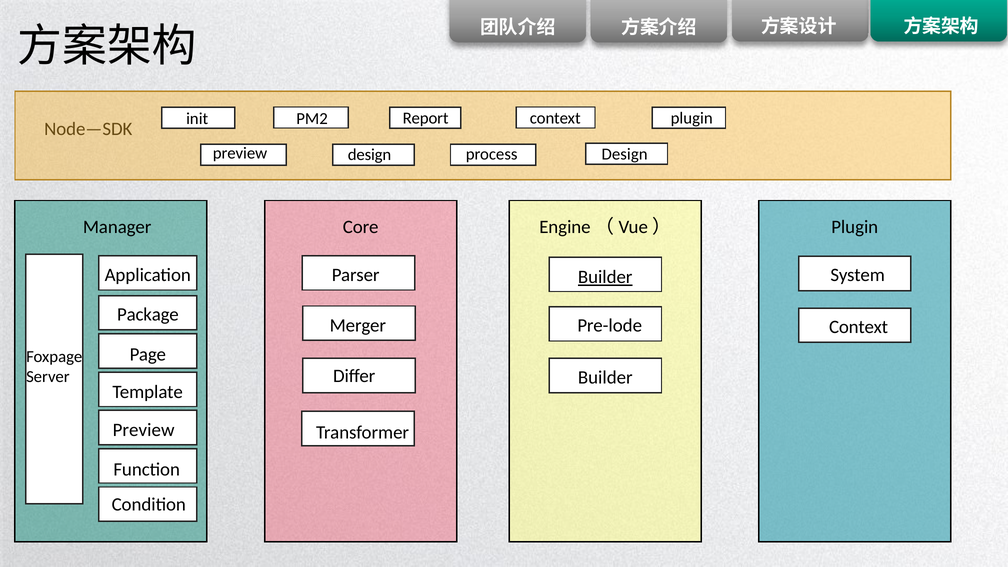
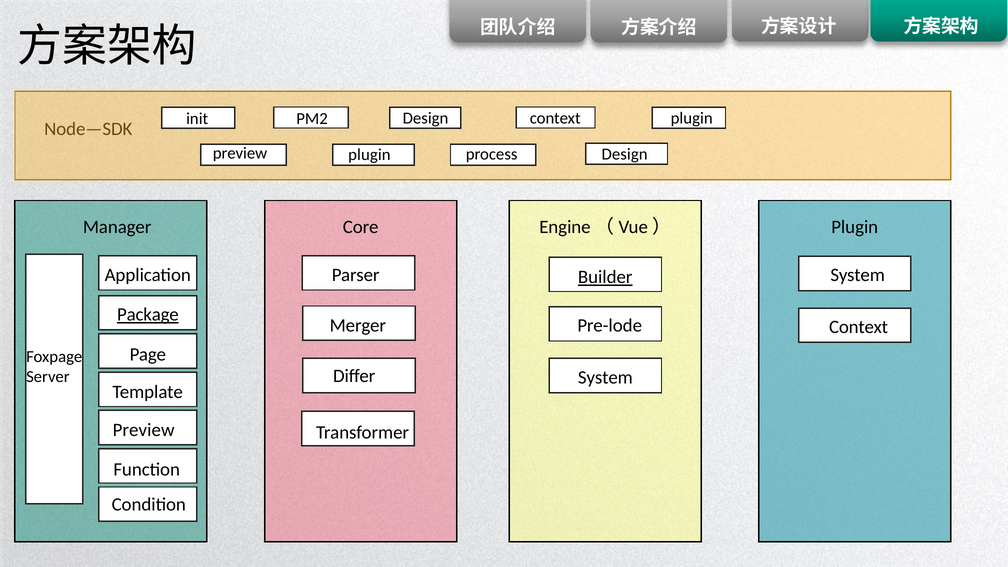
PM2 Report: Report -> Design
preview design: design -> plugin
Package underline: none -> present
Builder at (605, 377): Builder -> System
